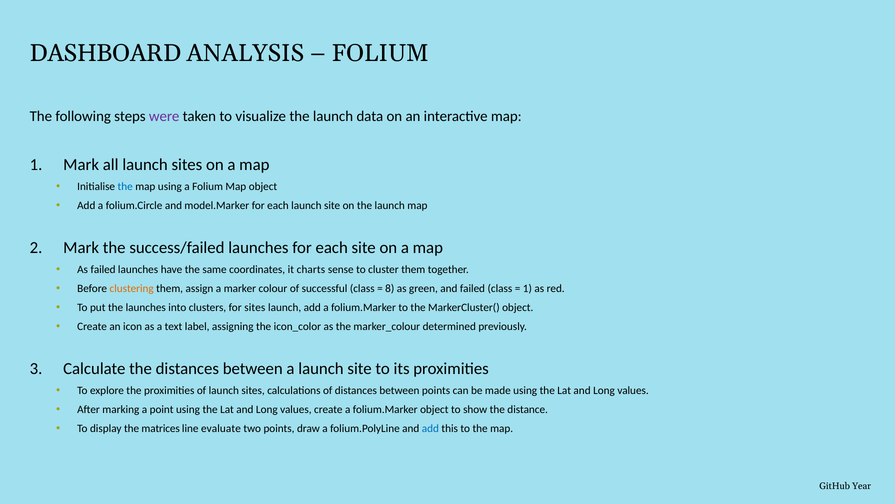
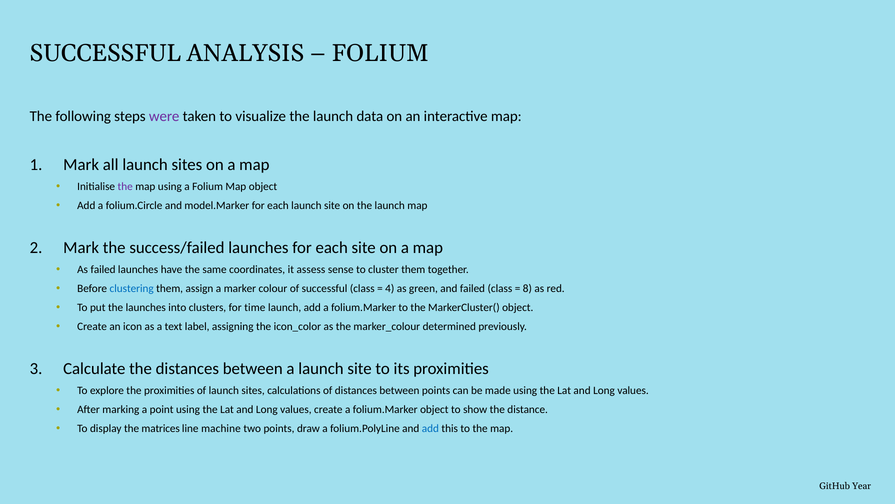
DASHBOARD at (105, 53): DASHBOARD -> SUCCESSFUL
the at (125, 186) colour: blue -> purple
charts: charts -> assess
clustering colour: orange -> blue
8: 8 -> 4
1 at (527, 288): 1 -> 8
for sites: sites -> time
evaluate: evaluate -> machine
